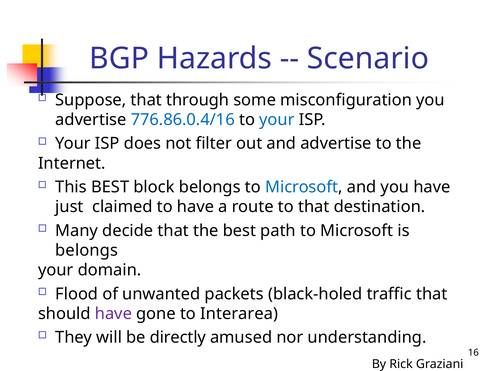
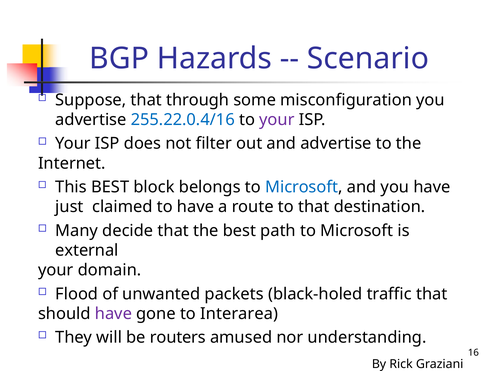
776.86.0.4/16: 776.86.0.4/16 -> 255.22.0.4/16
your at (277, 120) colour: blue -> purple
belongs at (87, 250): belongs -> external
directly: directly -> routers
